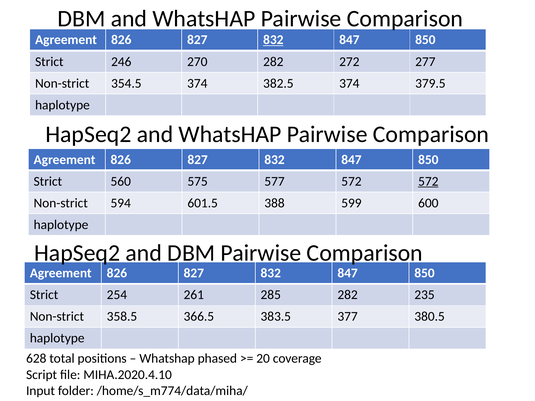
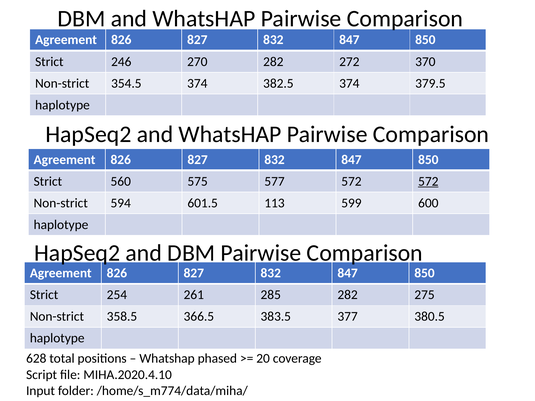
832 at (273, 40) underline: present -> none
277: 277 -> 370
388: 388 -> 113
235: 235 -> 275
